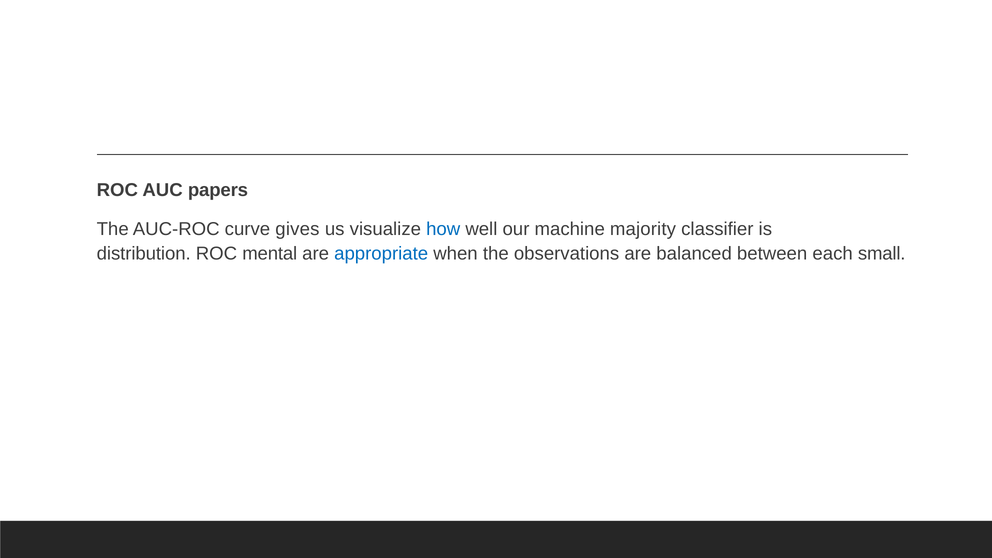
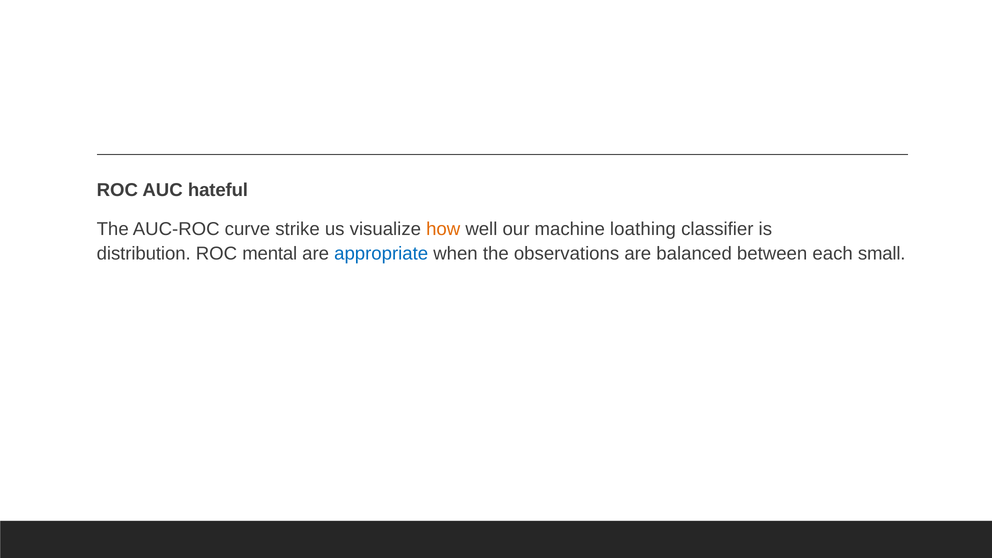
papers: papers -> hateful
gives: gives -> strike
how colour: blue -> orange
majority: majority -> loathing
